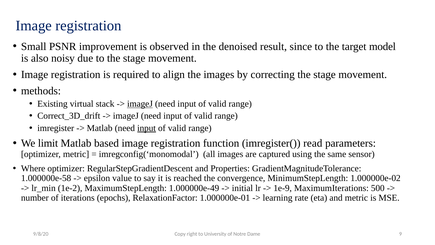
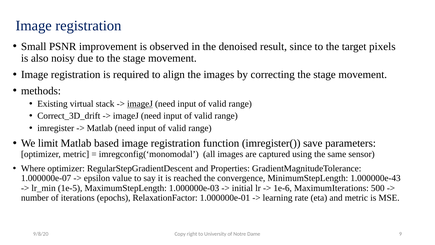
model: model -> pixels
input at (147, 128) underline: present -> none
read: read -> save
1.000000e-58: 1.000000e-58 -> 1.000000e-07
1.000000e-02: 1.000000e-02 -> 1.000000e-43
1e-2: 1e-2 -> 1e-5
1.000000e-49: 1.000000e-49 -> 1.000000e-03
1e-9: 1e-9 -> 1e-6
